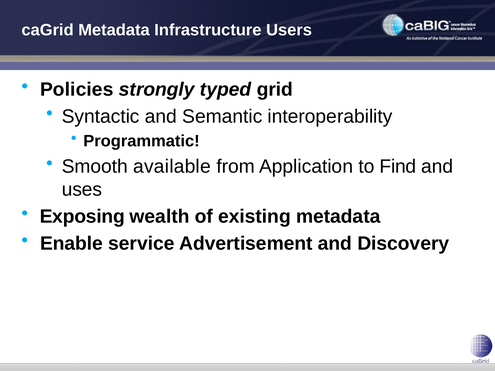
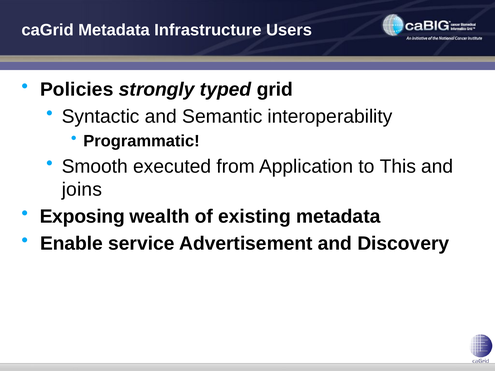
available: available -> executed
Find: Find -> This
uses: uses -> joins
